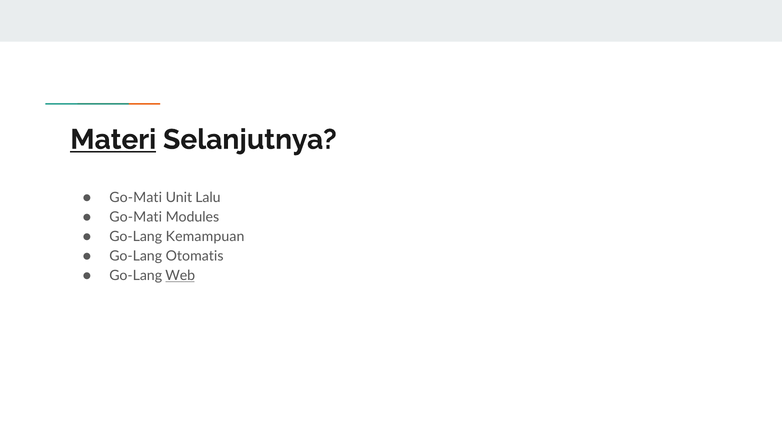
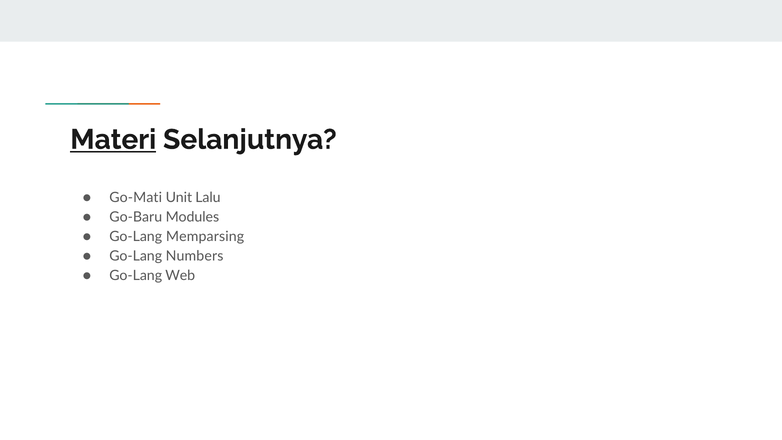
Go-Mati at (136, 217): Go-Mati -> Go-Baru
Kemampuan: Kemampuan -> Memparsing
Otomatis: Otomatis -> Numbers
Web underline: present -> none
